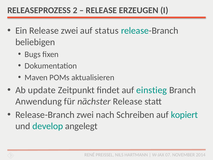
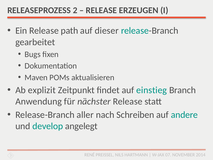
Release zwei: zwei -> path
status: status -> dieser
beliebigen: beliebigen -> gearbeitet
update: update -> explizit
Release-Branch zwei: zwei -> aller
kopiert: kopiert -> andere
